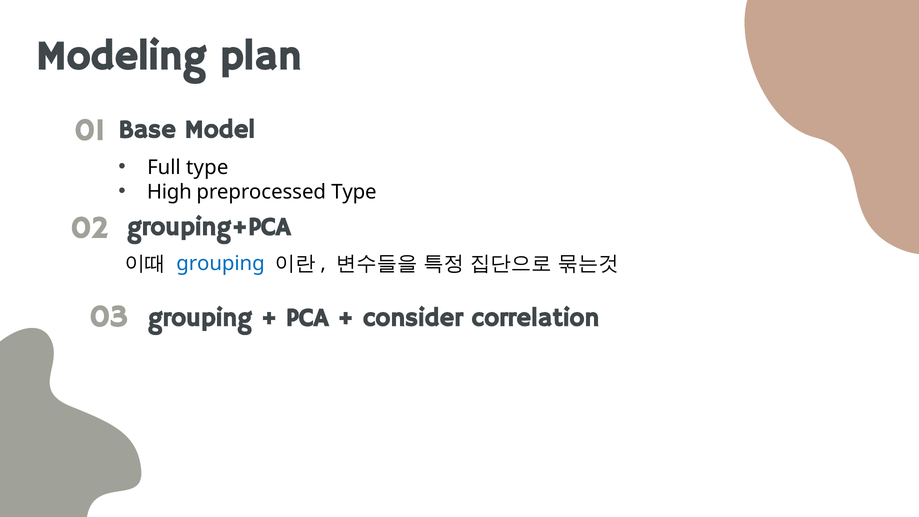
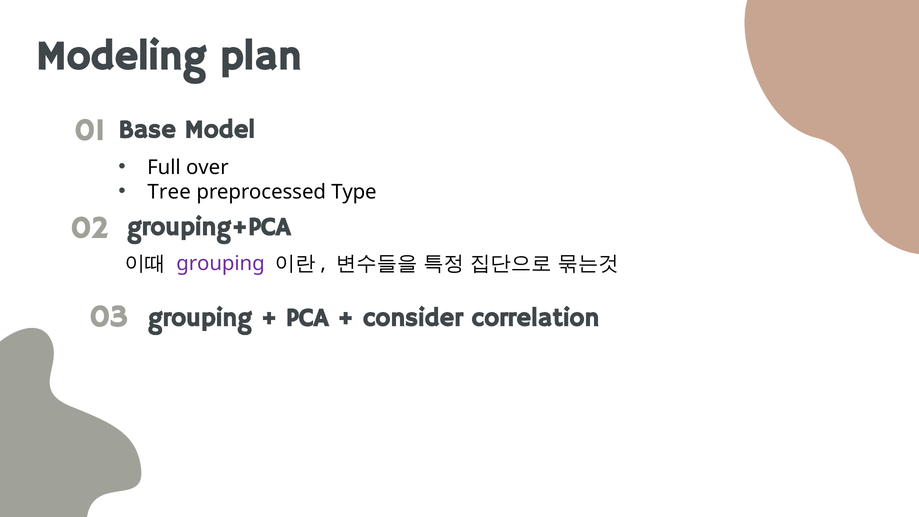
Full type: type -> over
High: High -> Tree
grouping at (220, 264) colour: blue -> purple
